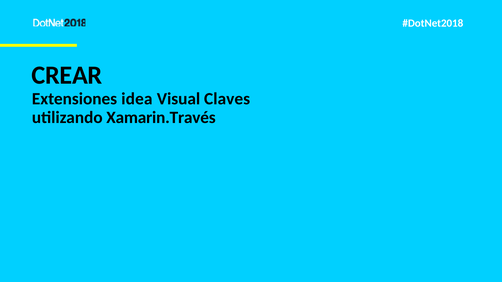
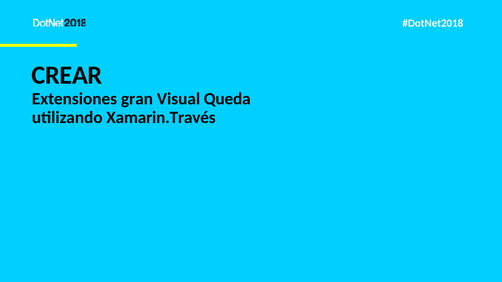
idea: idea -> gran
Claves: Claves -> Queda
